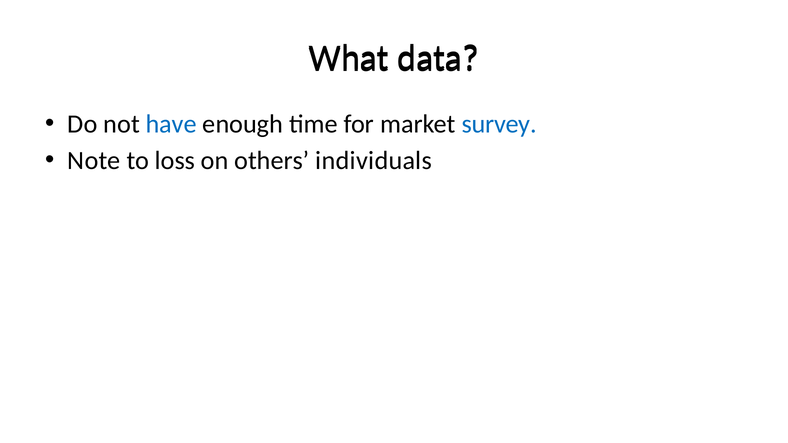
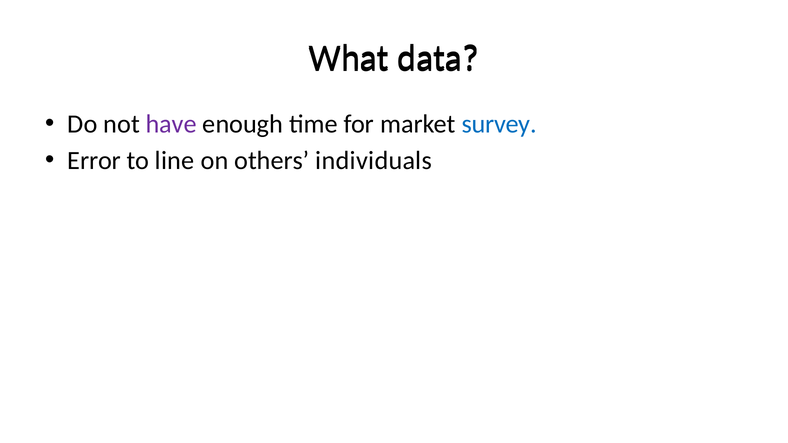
have colour: blue -> purple
Note: Note -> Error
loss: loss -> line
